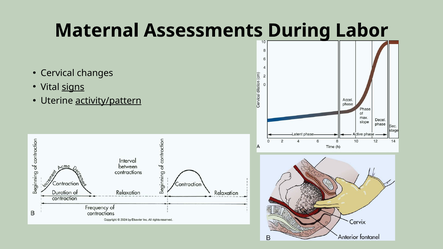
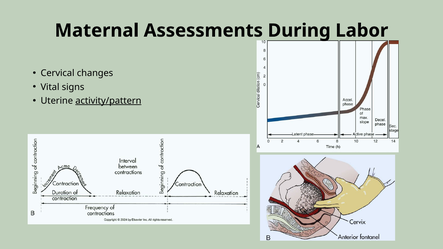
signs underline: present -> none
